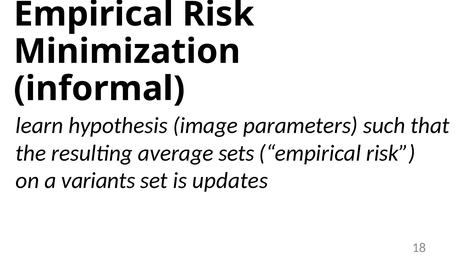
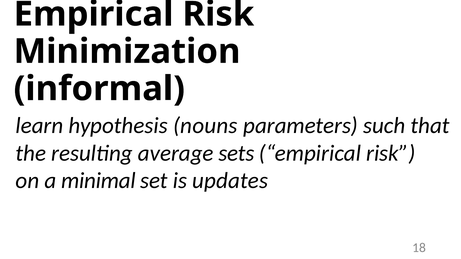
image: image -> nouns
variants: variants -> minimal
